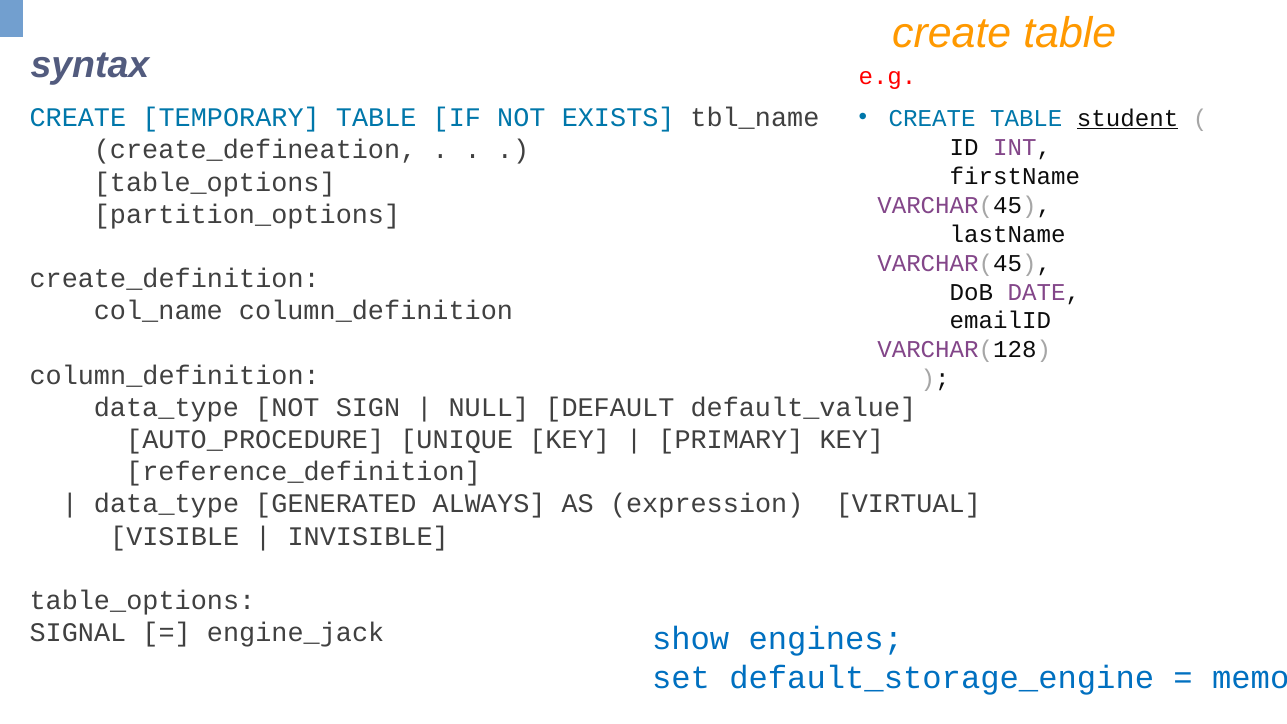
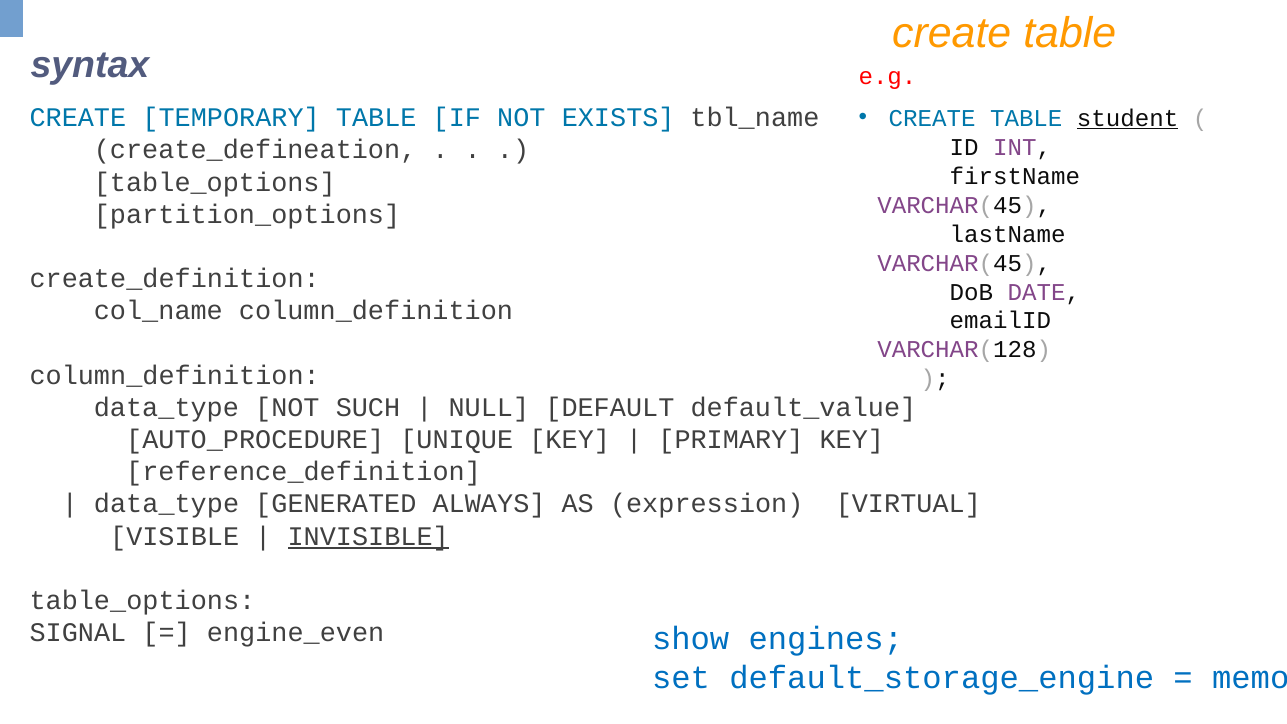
SIGN: SIGN -> SUCH
INVISIBLE underline: none -> present
engine_jack: engine_jack -> engine_even
